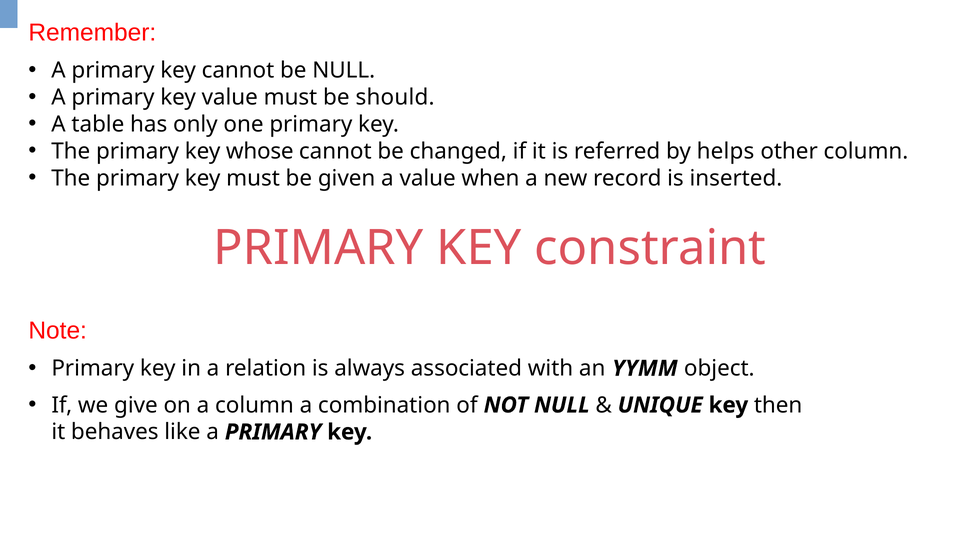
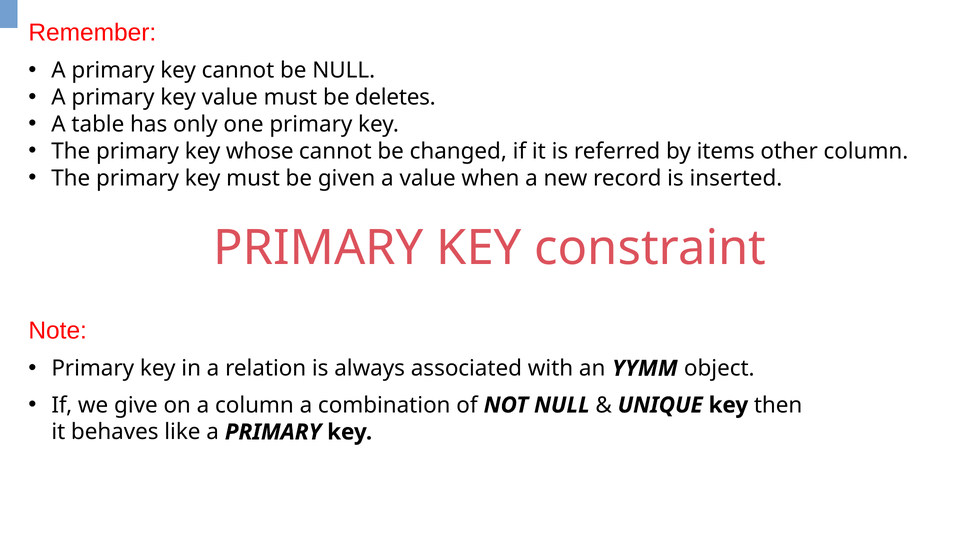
should: should -> deletes
helps: helps -> items
